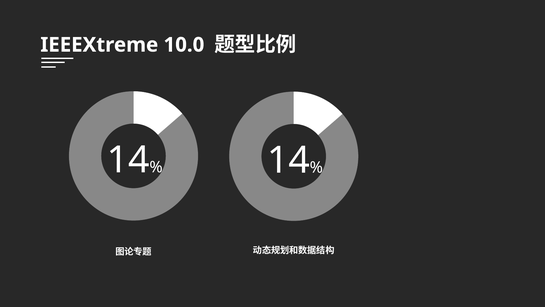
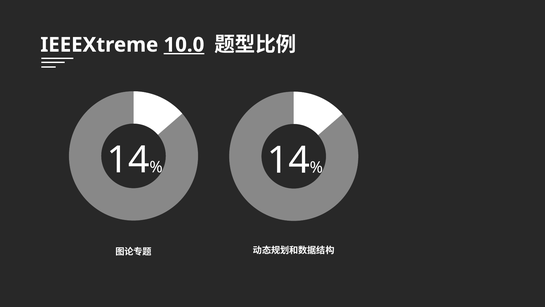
10.0 underline: none -> present
